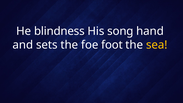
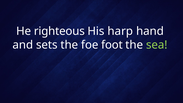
blindness: blindness -> righteous
song: song -> harp
sea colour: yellow -> light green
